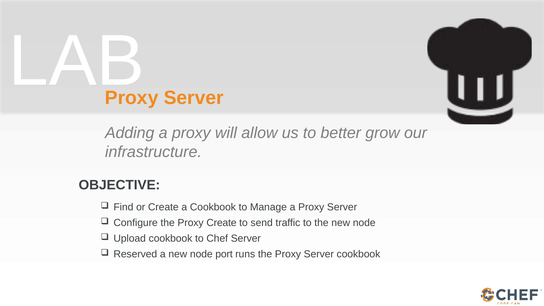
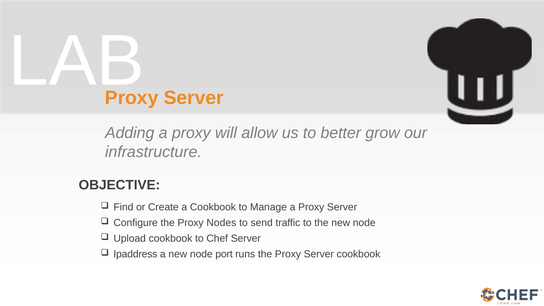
Proxy Create: Create -> Nodes
Reserved: Reserved -> Ipaddress
